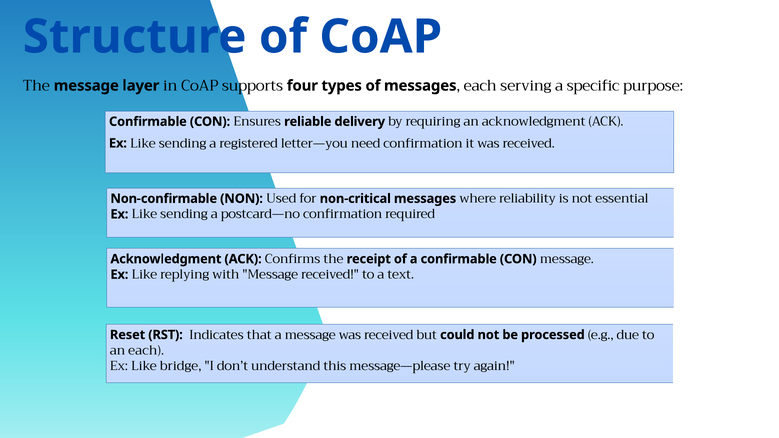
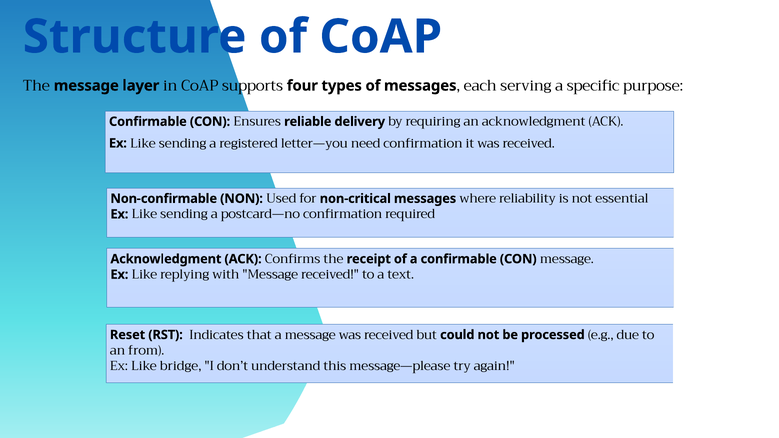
an each: each -> from
